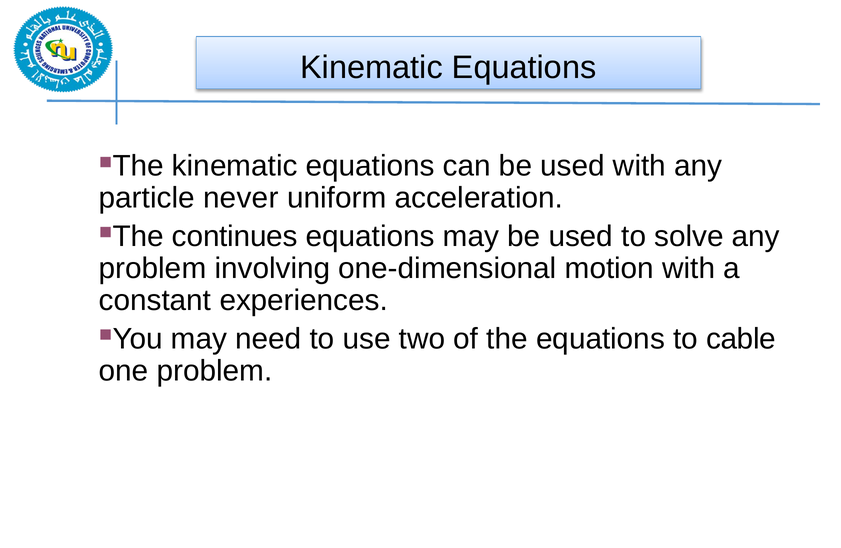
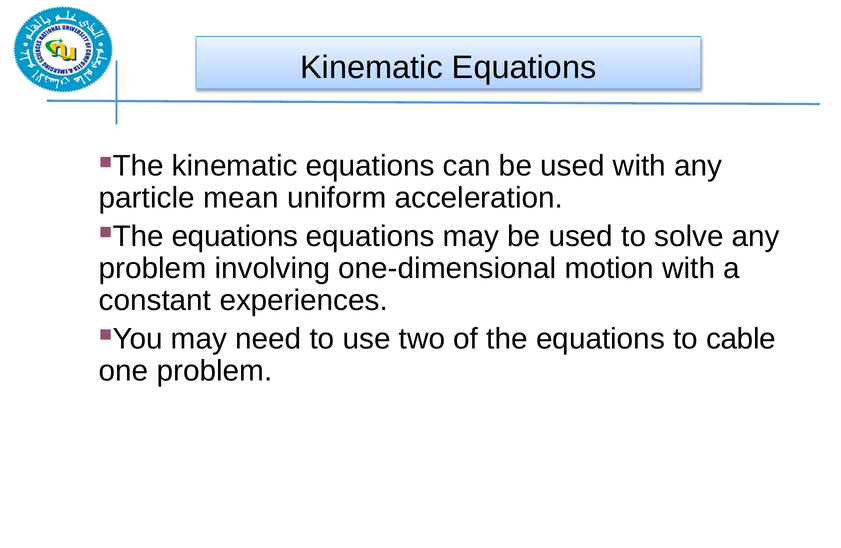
never: never -> mean
continues at (235, 236): continues -> equations
